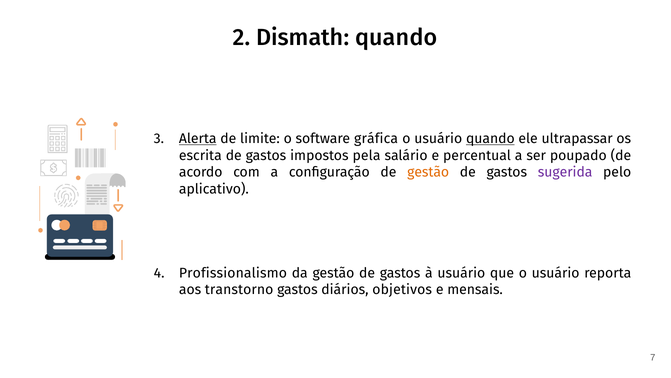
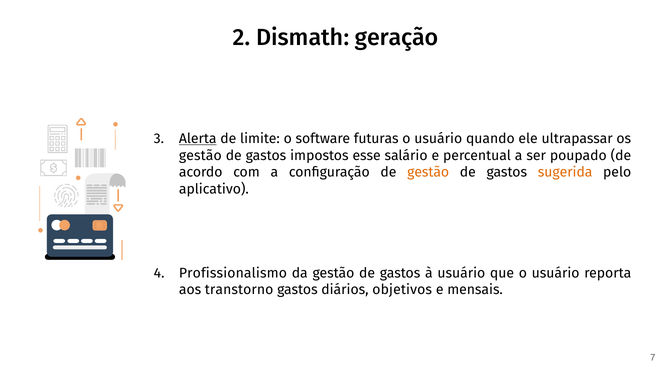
Dismath quando: quando -> geração
gráfica: gráfica -> futuras
quando at (490, 138) underline: present -> none
escrita at (200, 155): escrita -> gestão
pela: pela -> esse
sugerida colour: purple -> orange
